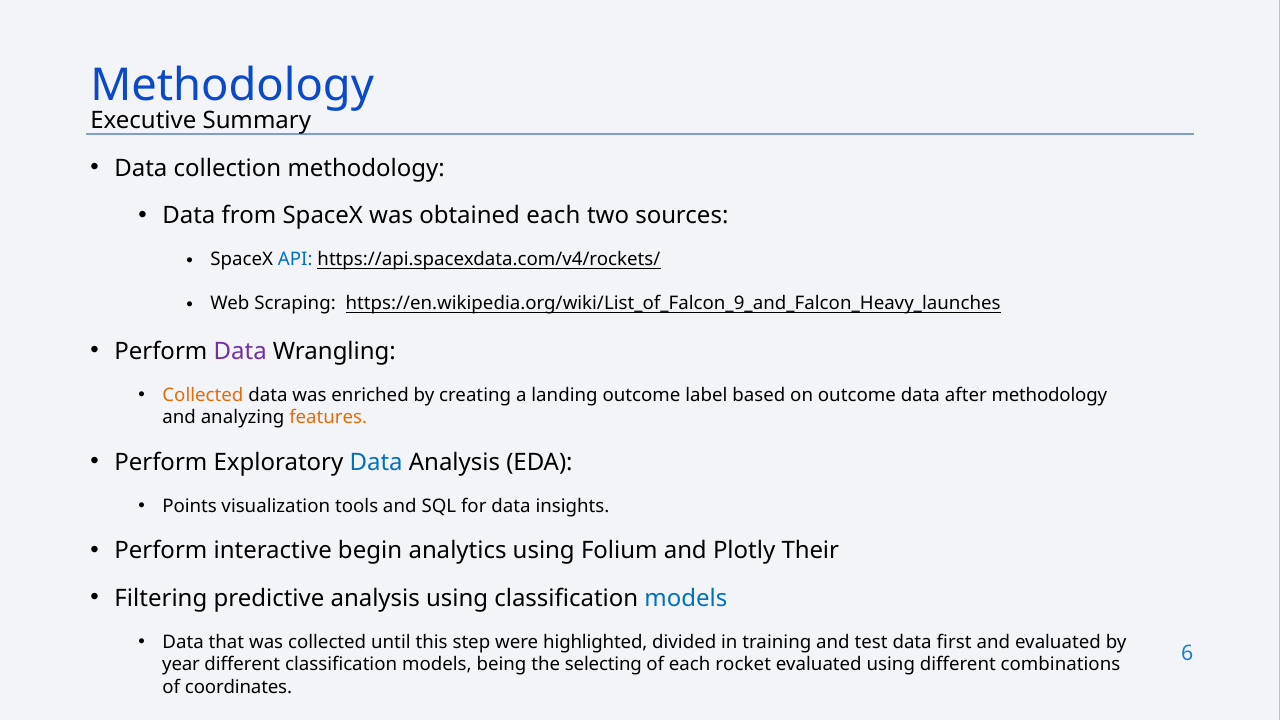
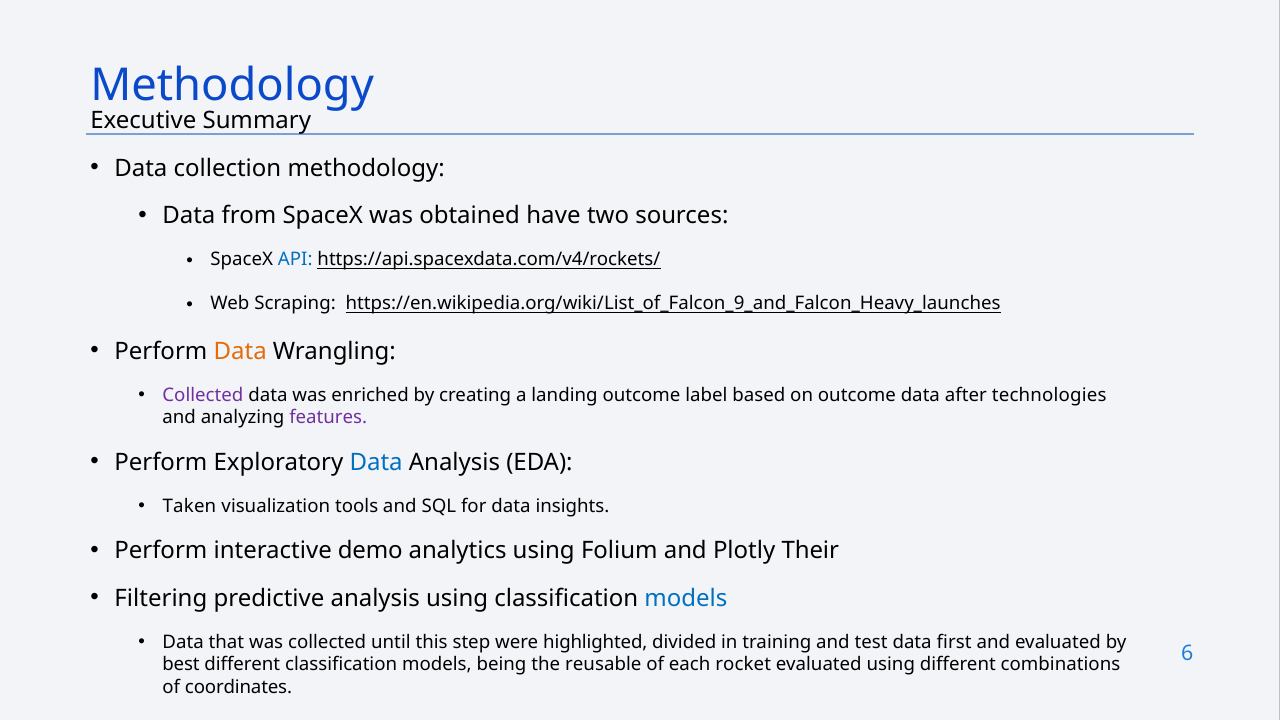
obtained each: each -> have
Data at (240, 351) colour: purple -> orange
Collected at (203, 395) colour: orange -> purple
after methodology: methodology -> technologies
features colour: orange -> purple
Points: Points -> Taken
begin: begin -> demo
year: year -> best
selecting: selecting -> reusable
